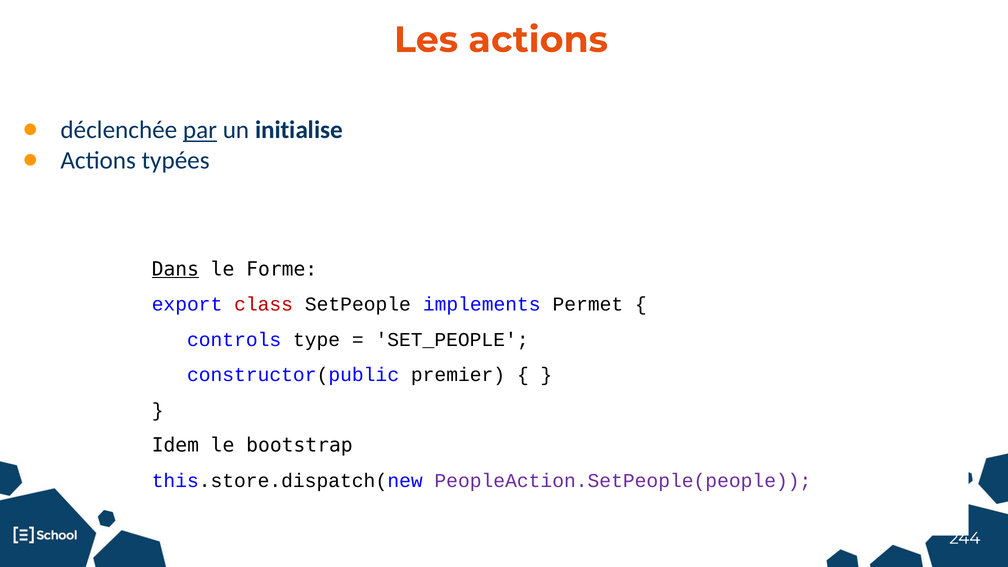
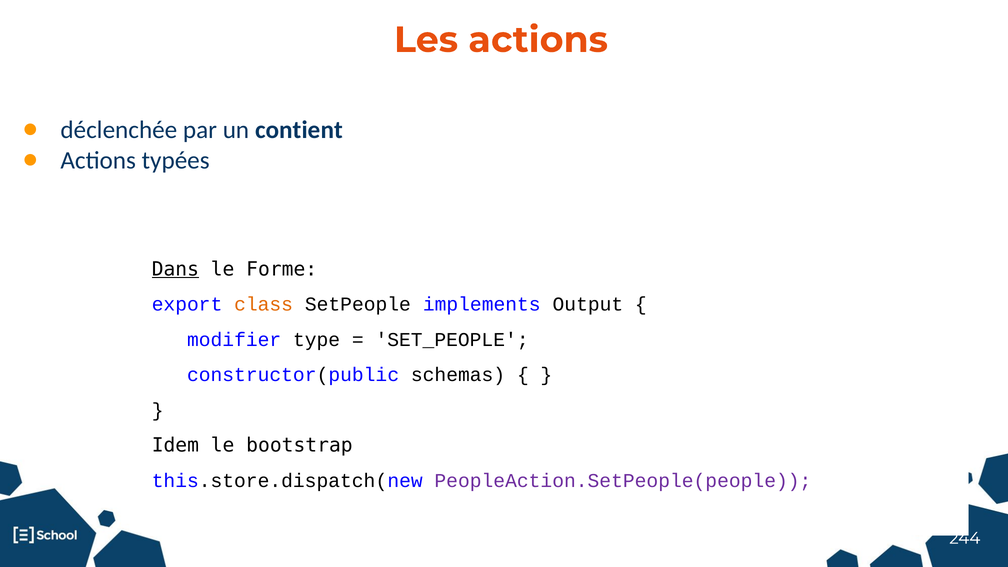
par underline: present -> none
initialise: initialise -> contient
class colour: red -> orange
Permet: Permet -> Output
controls: controls -> modifier
premier: premier -> schemas
